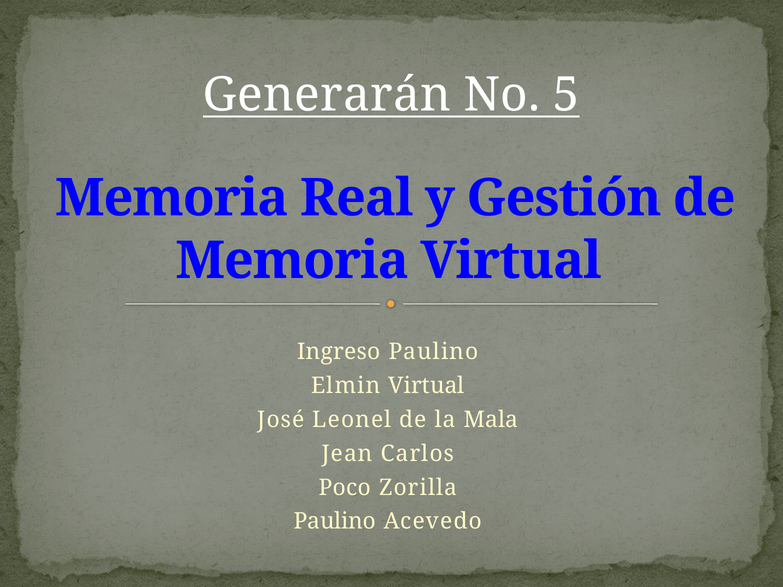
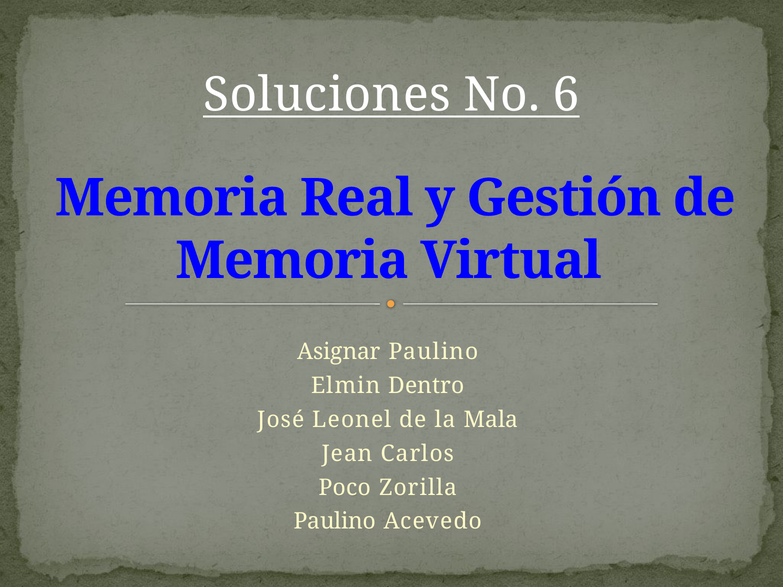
Generarán: Generarán -> Soluciones
5: 5 -> 6
Ingreso: Ingreso -> Asignar
Elmin Virtual: Virtual -> Dentro
